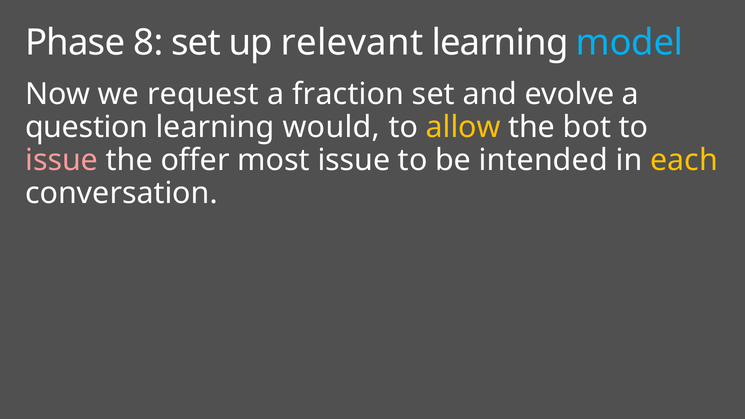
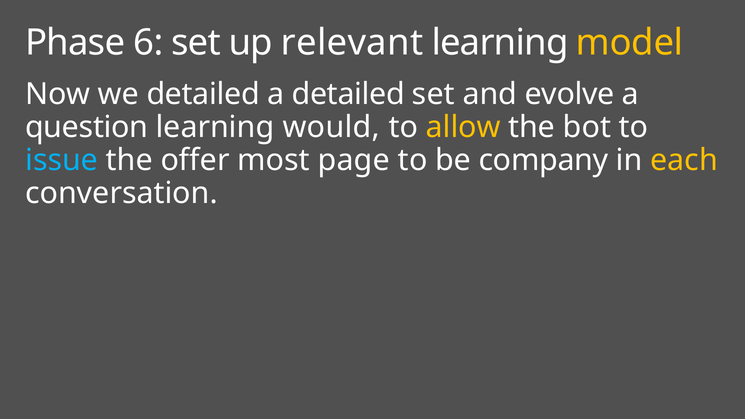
8: 8 -> 6
model colour: light blue -> yellow
we request: request -> detailed
a fraction: fraction -> detailed
issue at (62, 160) colour: pink -> light blue
most issue: issue -> page
intended: intended -> company
